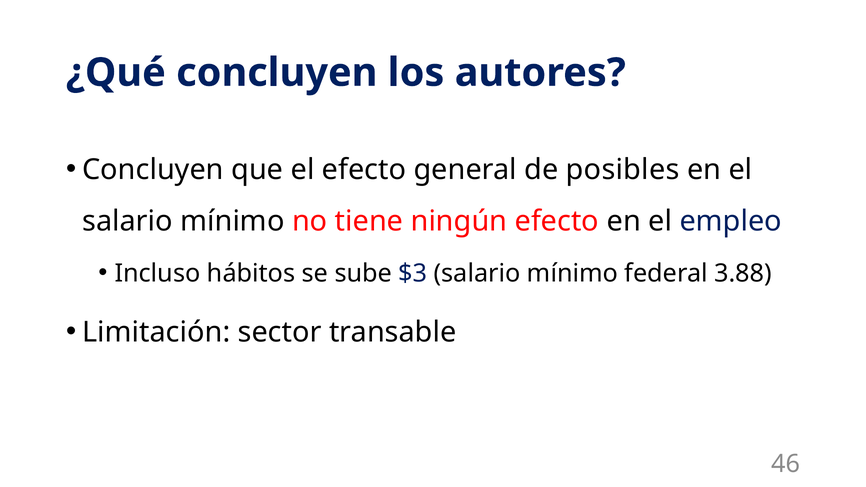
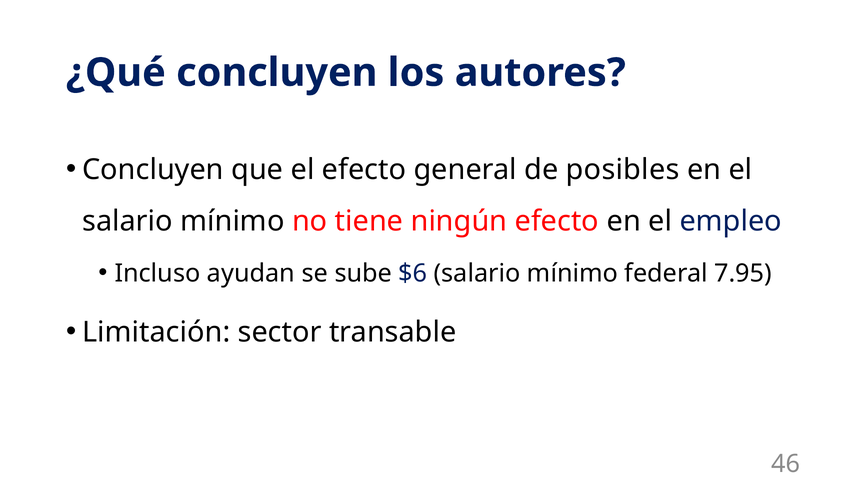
hábitos: hábitos -> ayudan
$3: $3 -> $6
3.88: 3.88 -> 7.95
